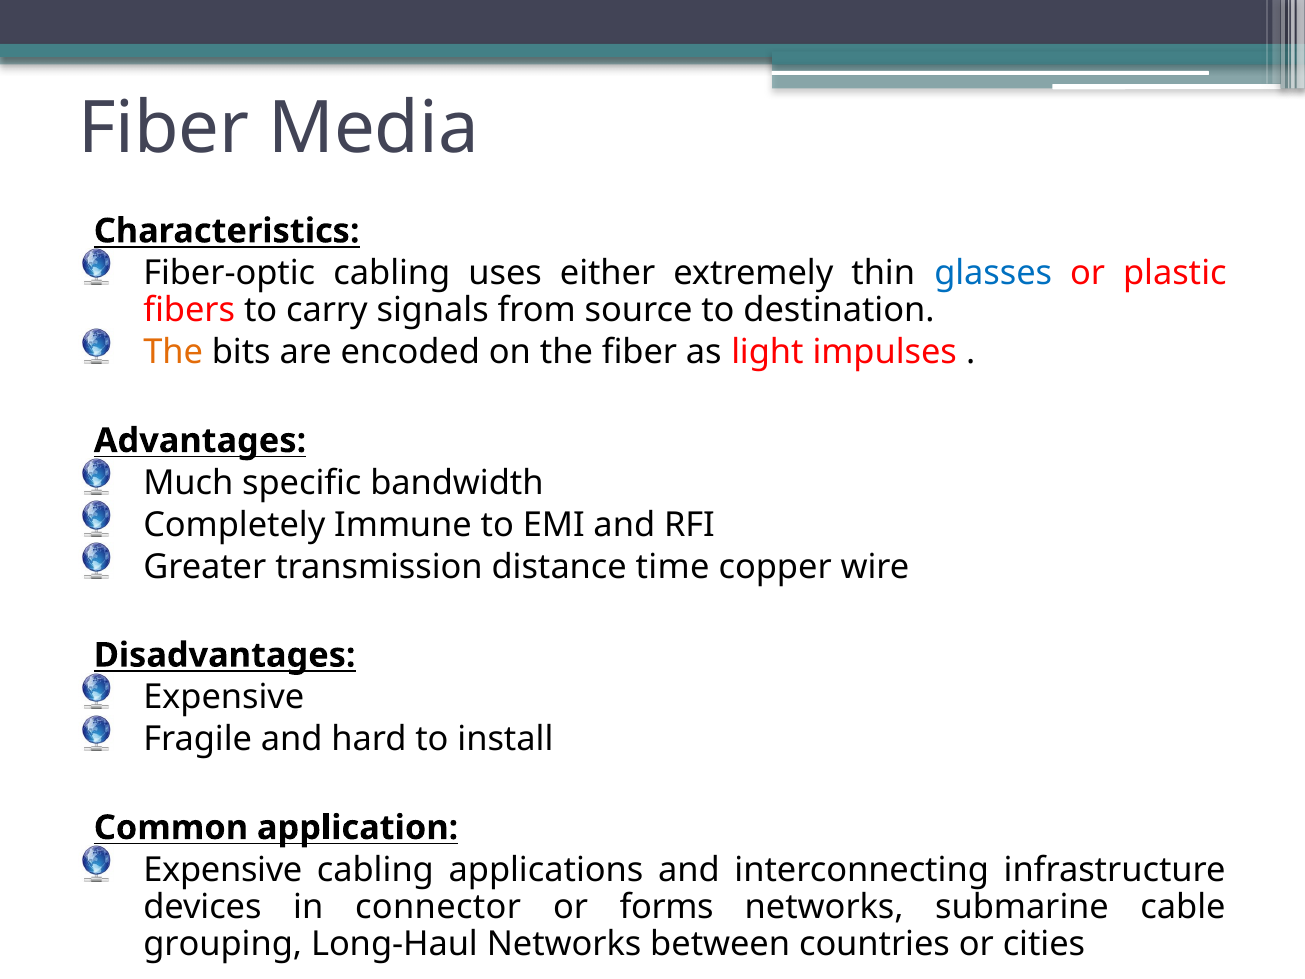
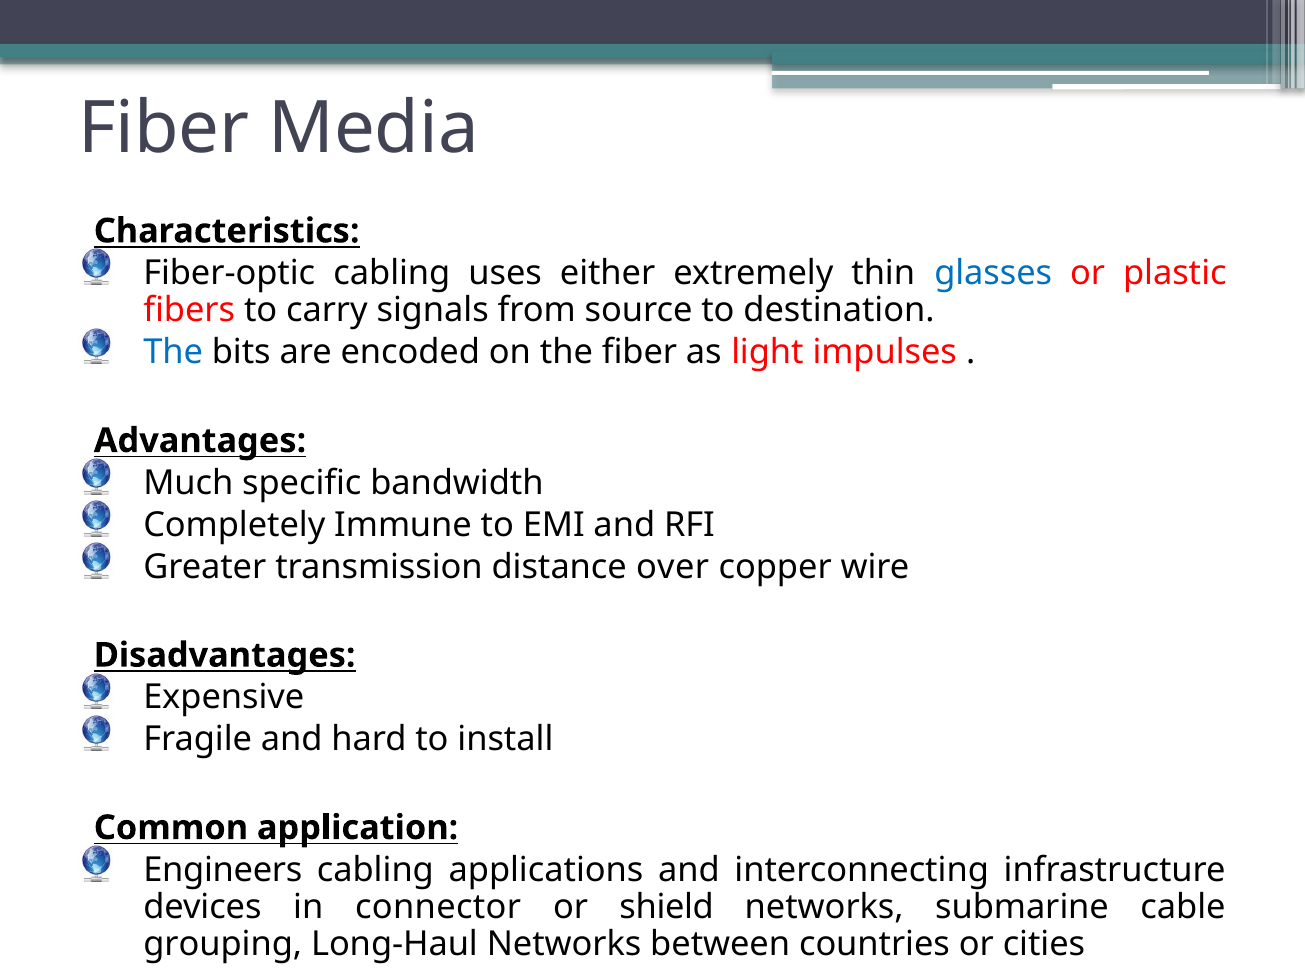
The at (173, 352) colour: orange -> blue
time: time -> over
Expensive at (223, 870): Expensive -> Engineers
forms: forms -> shield
